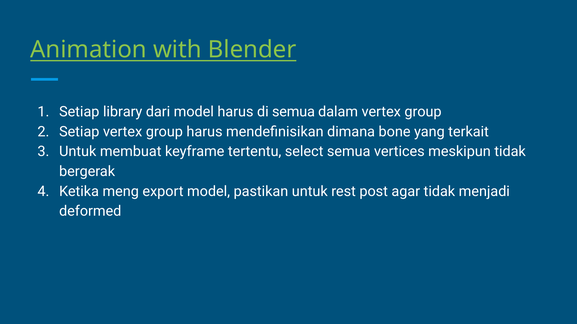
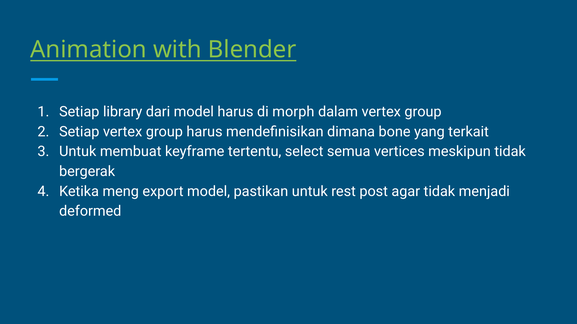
di semua: semua -> morph
